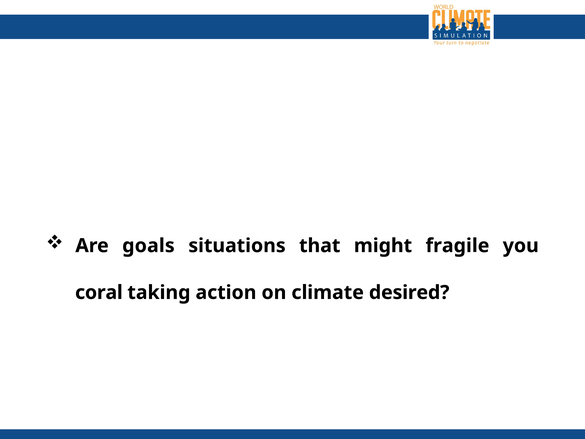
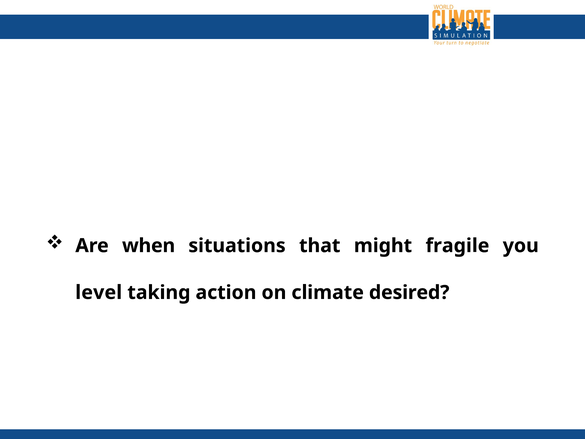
goals: goals -> when
coral: coral -> level
